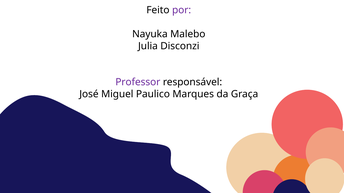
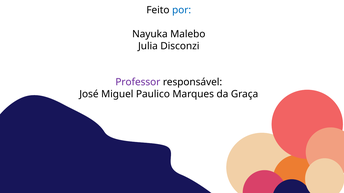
por colour: purple -> blue
